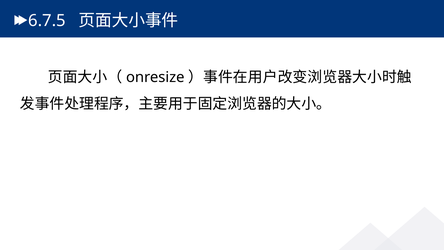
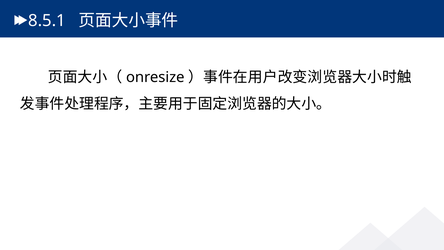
6.7.5: 6.7.5 -> 8.5.1
